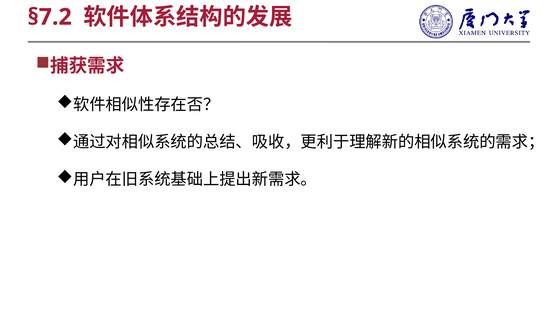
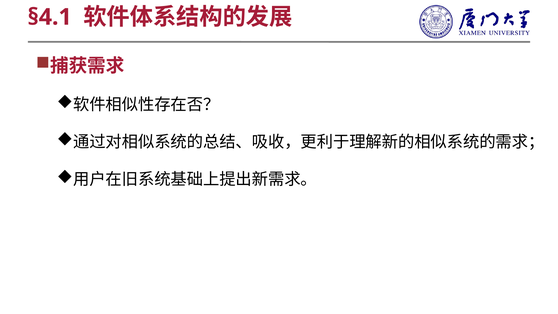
§7.2: §7.2 -> §4.1
